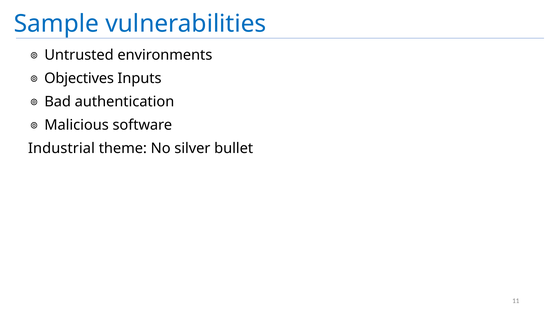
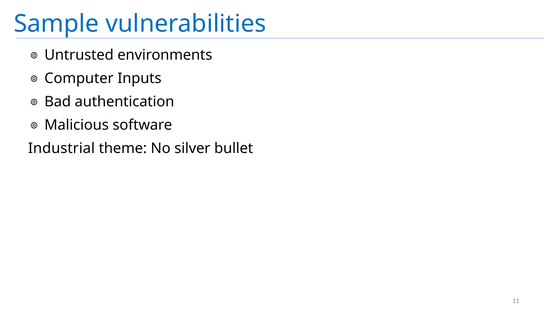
Objectives: Objectives -> Computer
